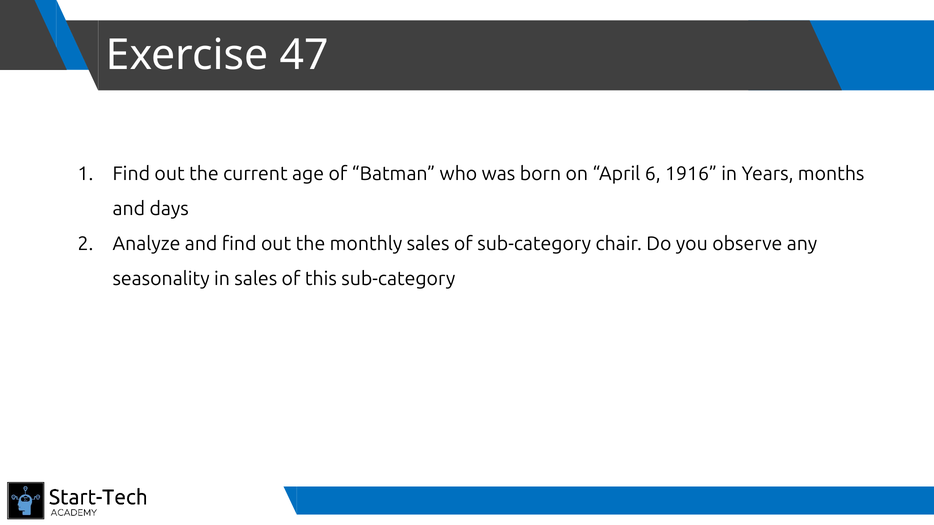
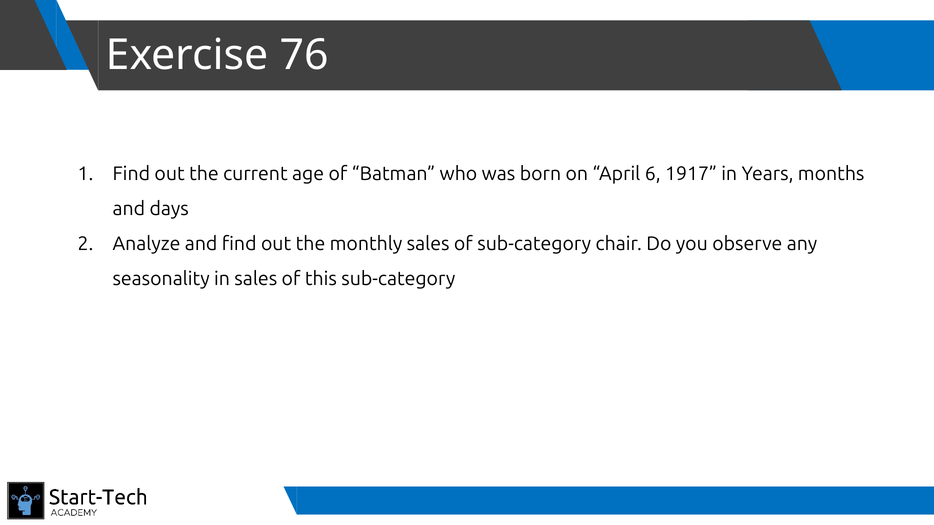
47: 47 -> 76
1916: 1916 -> 1917
